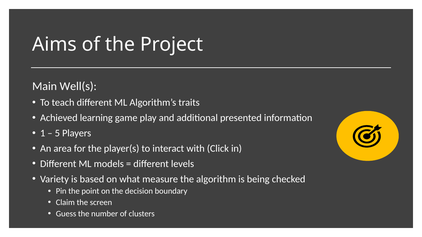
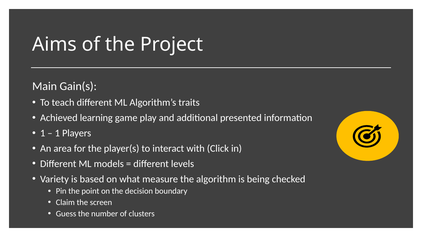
Well(s: Well(s -> Gain(s
5 at (57, 133): 5 -> 1
